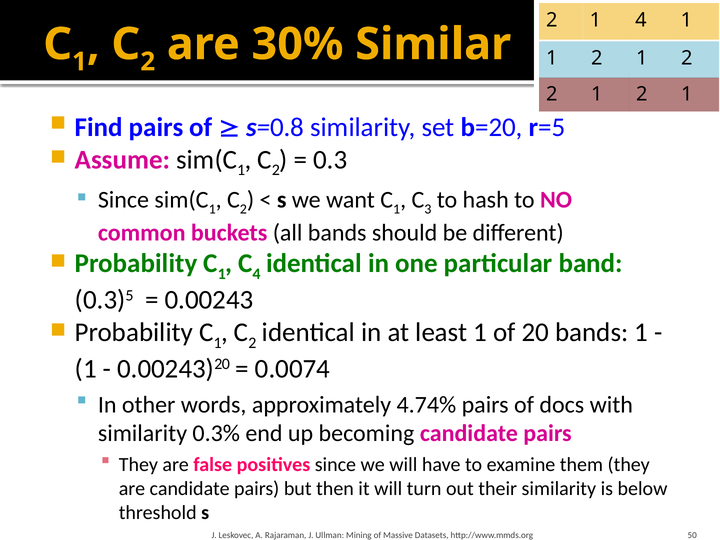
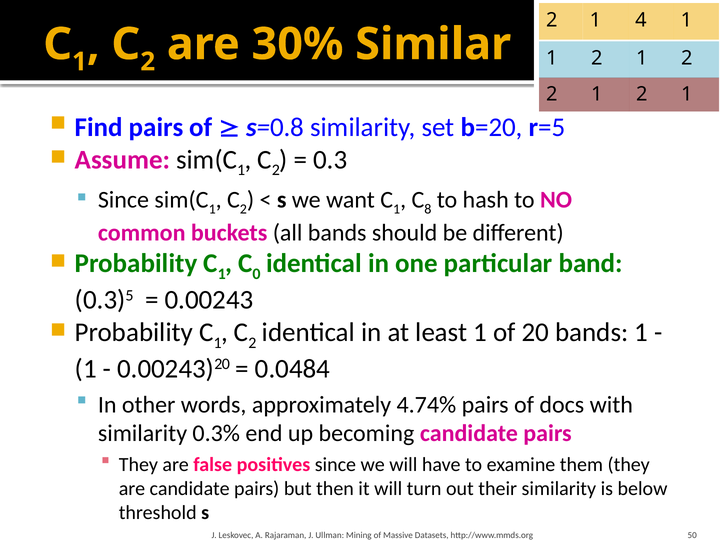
3: 3 -> 8
4 at (257, 274): 4 -> 0
0.0074: 0.0074 -> 0.0484
